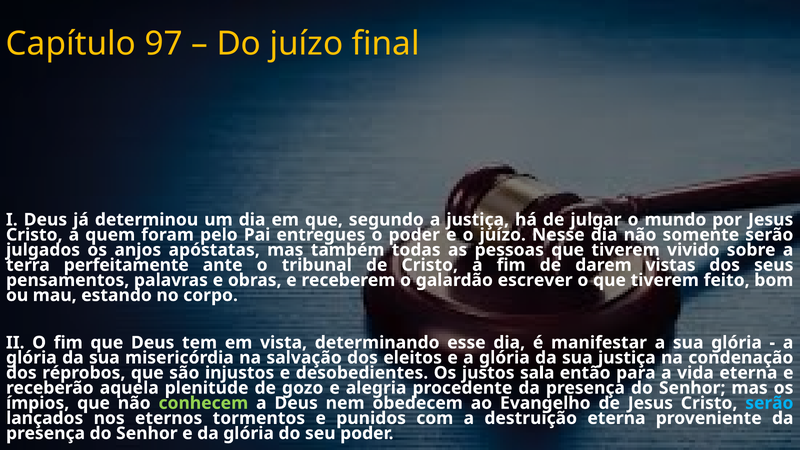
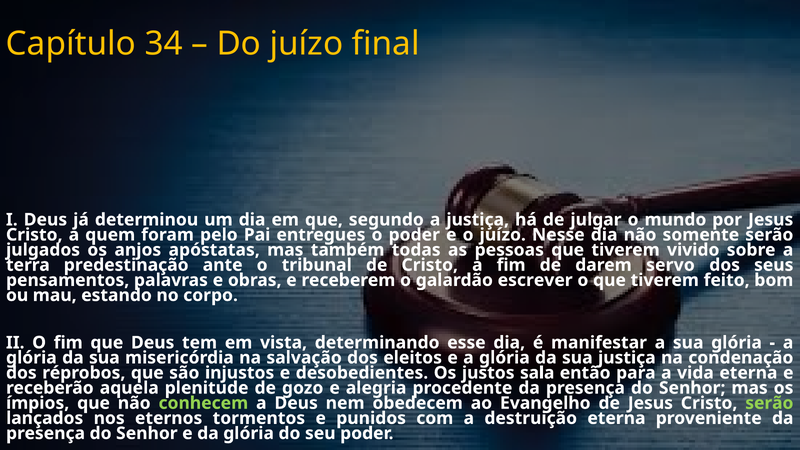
97: 97 -> 34
perfeitamente: perfeitamente -> predestinação
vistas: vistas -> servo
serão at (769, 403) colour: light blue -> light green
